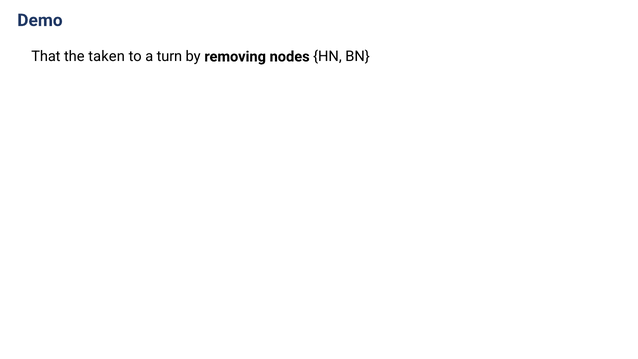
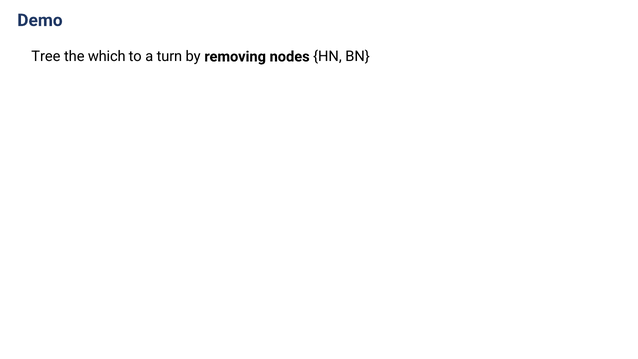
That: That -> Tree
taken: taken -> which
